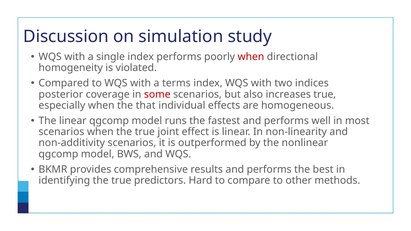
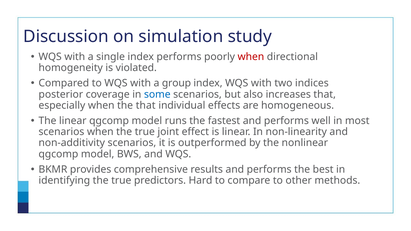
terms: terms -> group
some colour: red -> blue
increases true: true -> that
